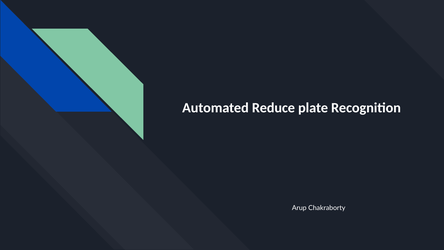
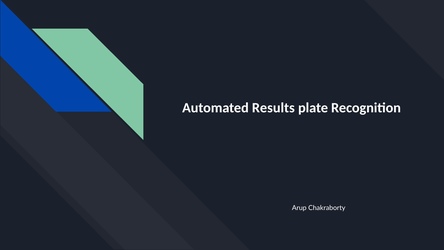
Reduce: Reduce -> Results
